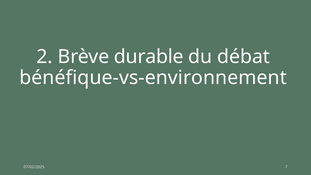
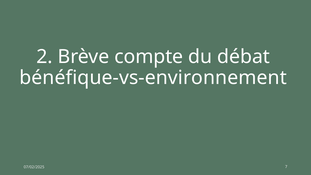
durable: durable -> compte
